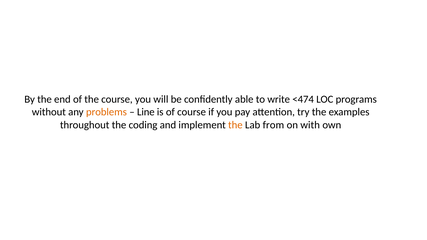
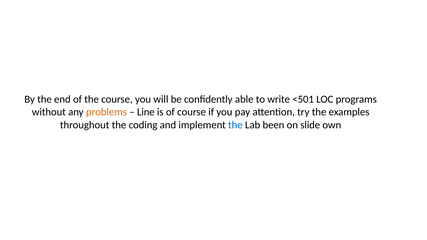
<474: <474 -> <501
the at (235, 125) colour: orange -> blue
from: from -> been
with: with -> slide
